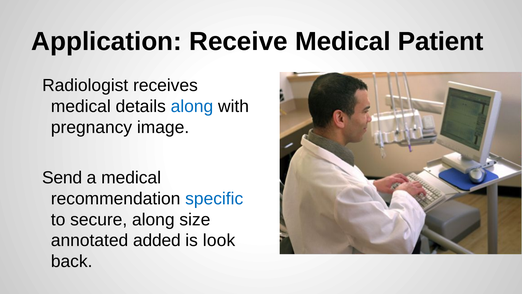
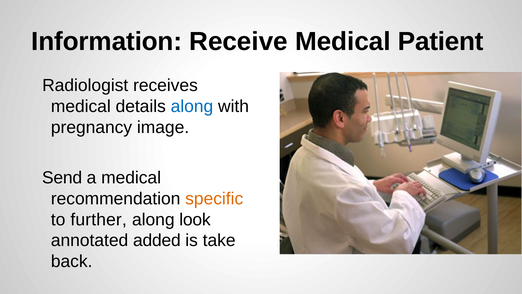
Application: Application -> Information
specific colour: blue -> orange
secure: secure -> further
size: size -> look
look: look -> take
